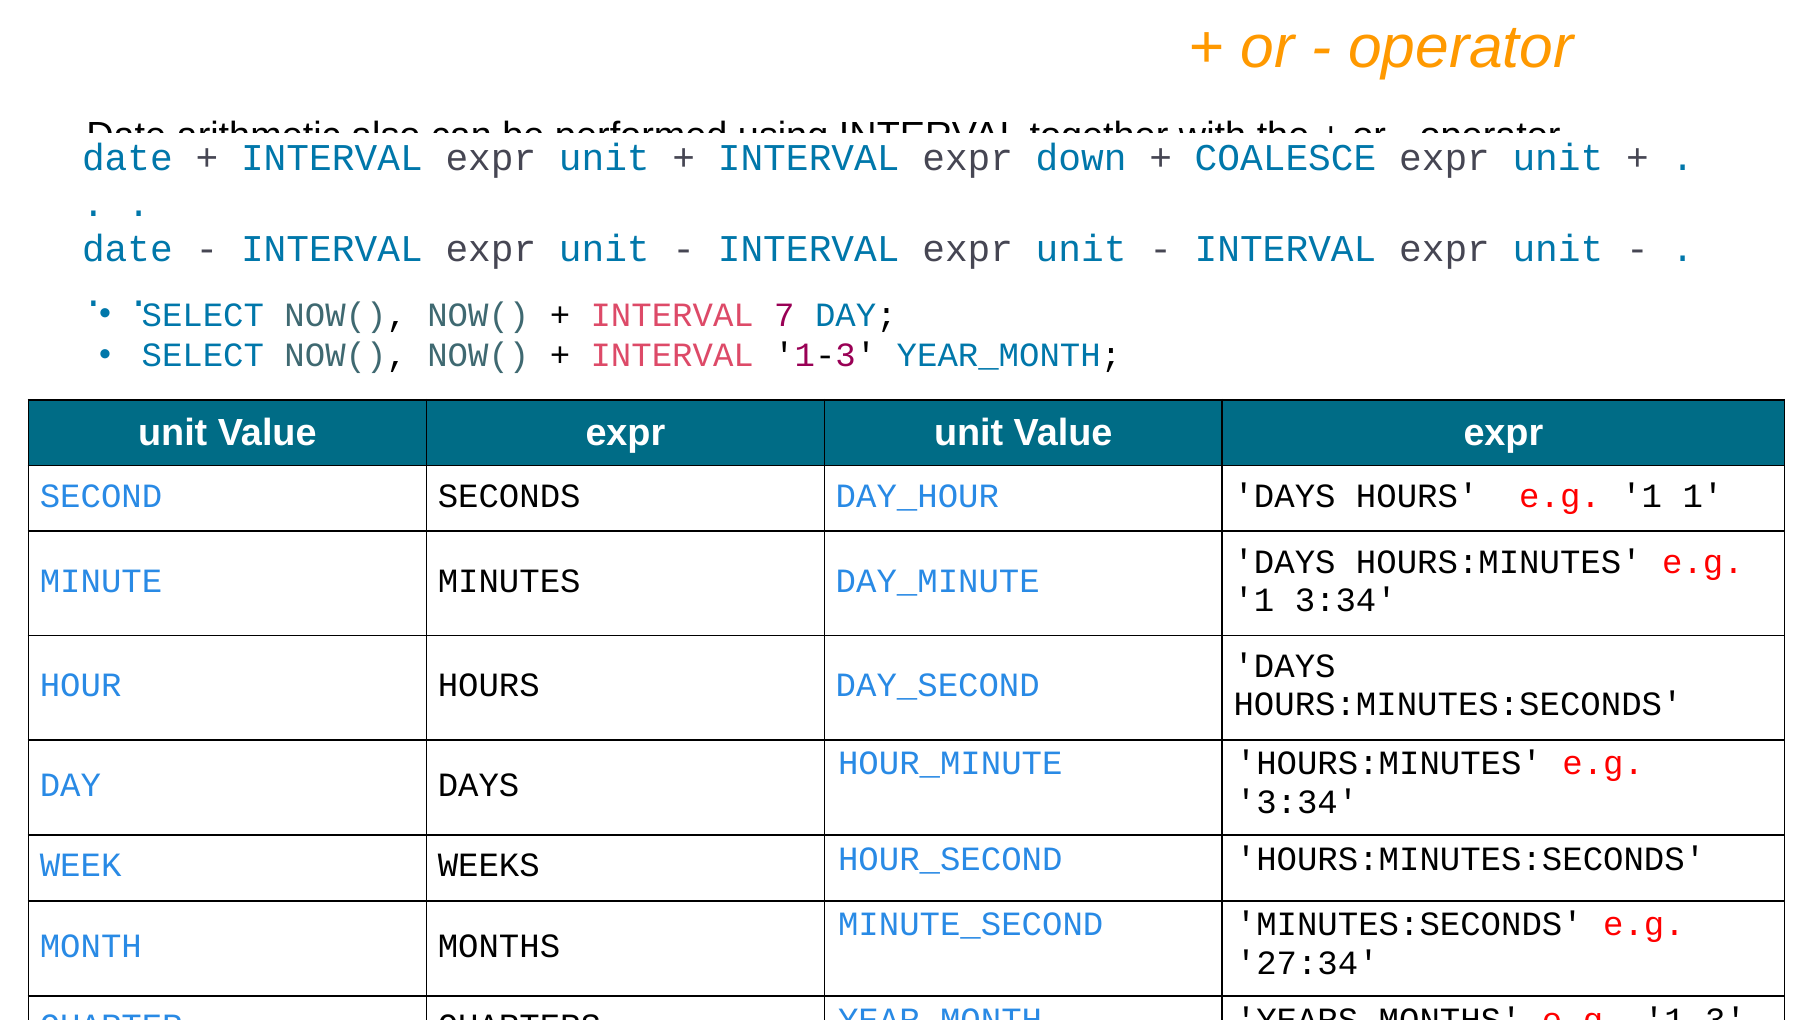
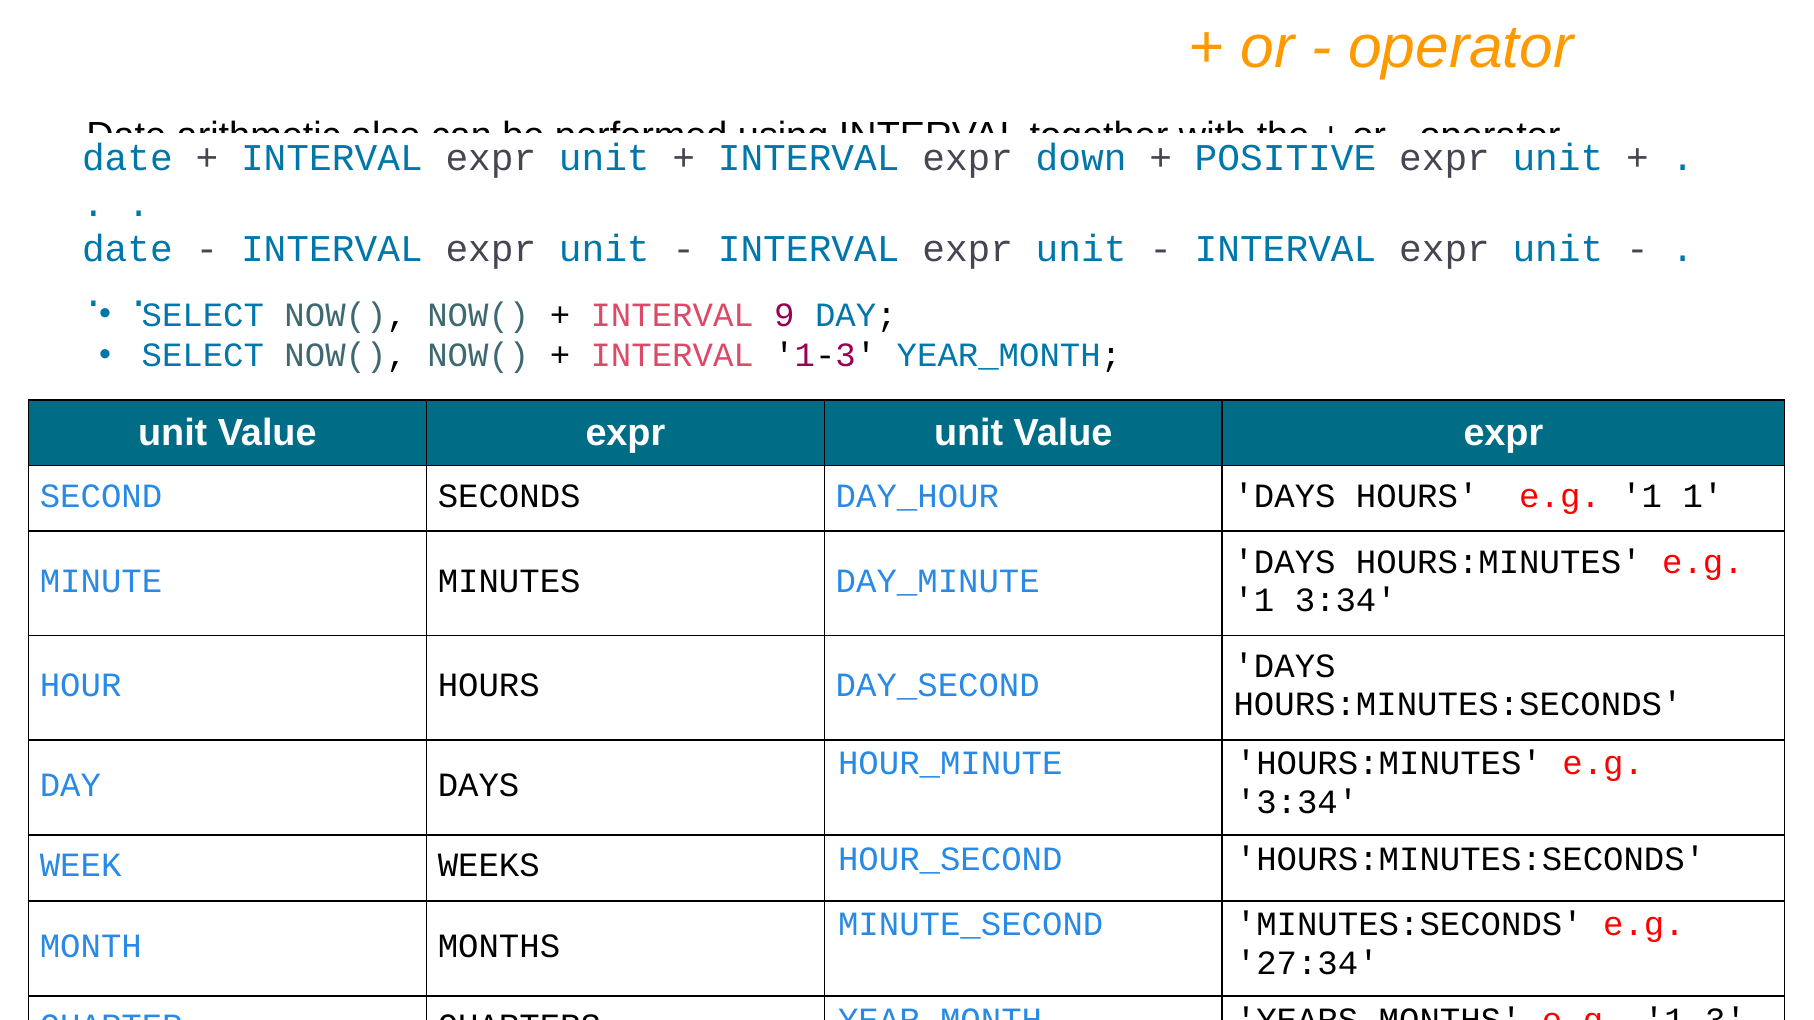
COALESCE: COALESCE -> POSITIVE
7: 7 -> 9
